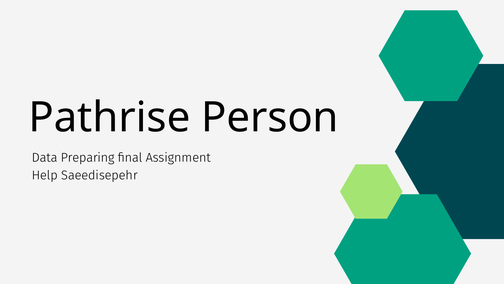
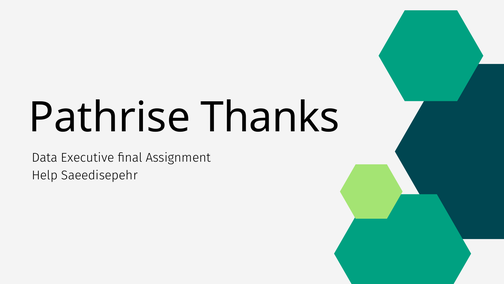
Person: Person -> Thanks
Preparing: Preparing -> Executive
